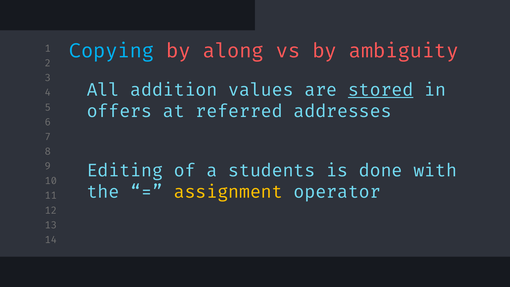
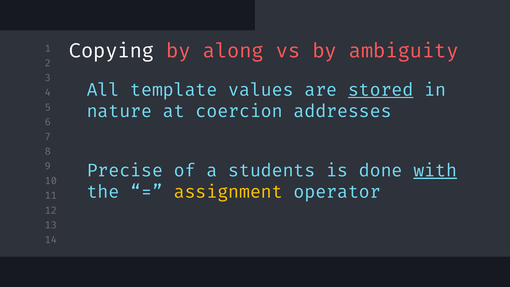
Copying colour: light blue -> white
addition: addition -> template
offers: offers -> nature
referred: referred -> coercion
Editing: Editing -> Precise
with underline: none -> present
